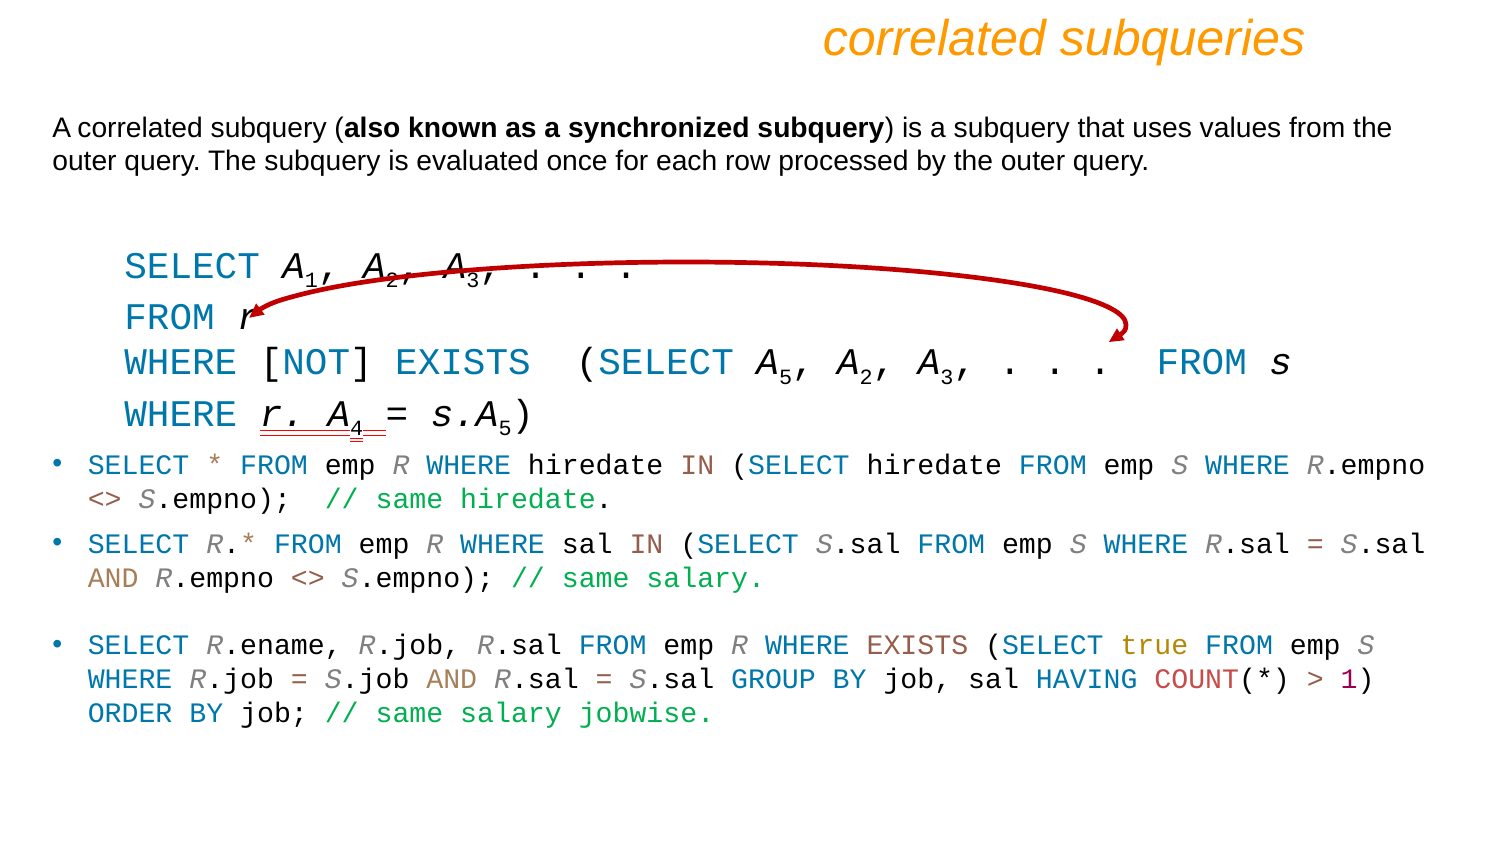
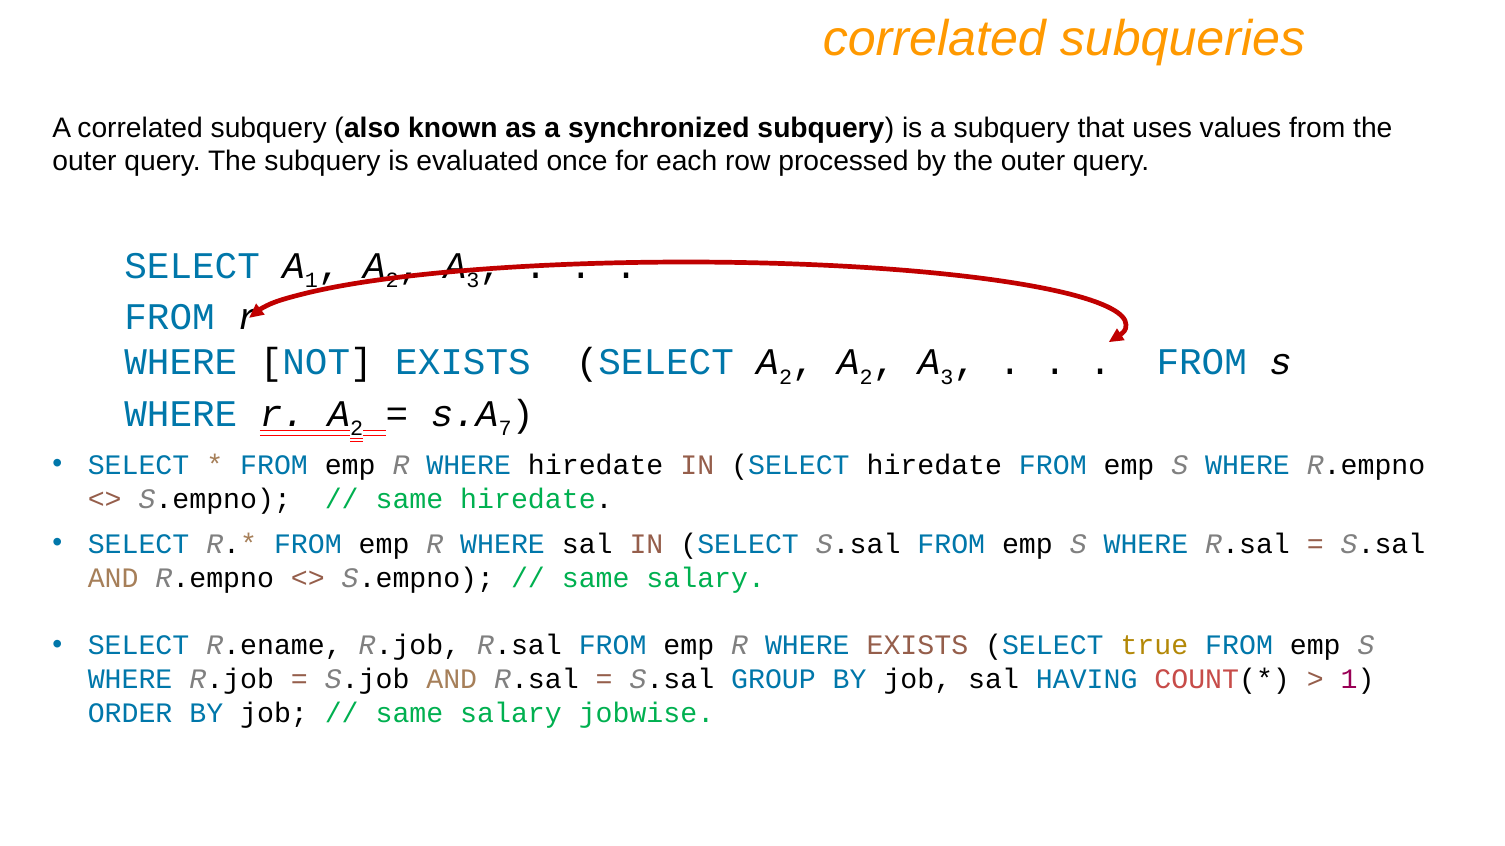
SELECT A 5: 5 -> 2
r A 4: 4 -> 2
5 at (505, 429): 5 -> 7
